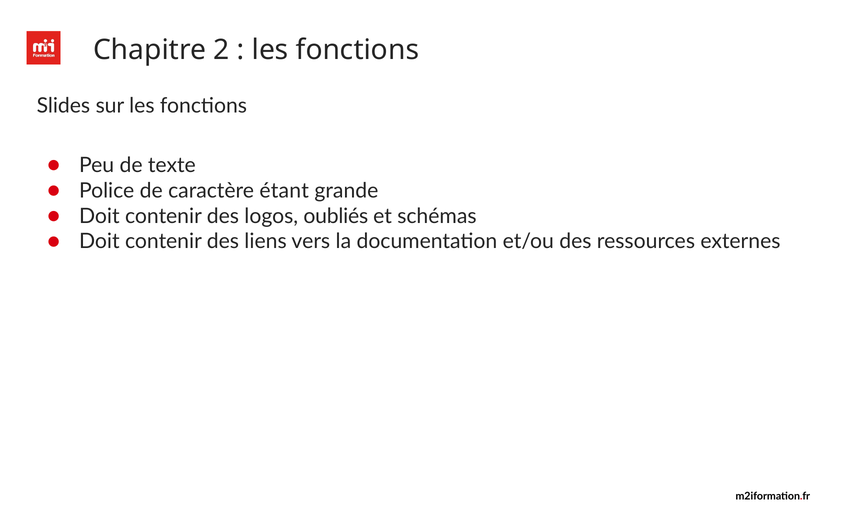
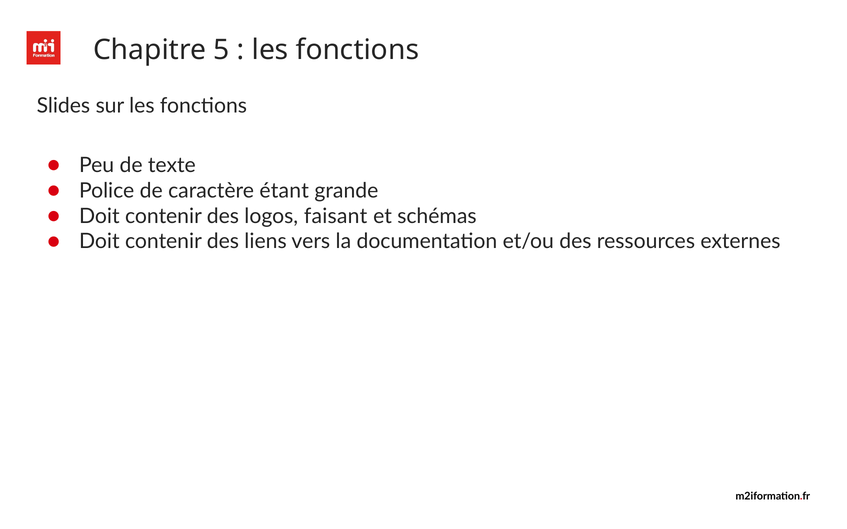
2: 2 -> 5
oubliés: oubliés -> faisant
